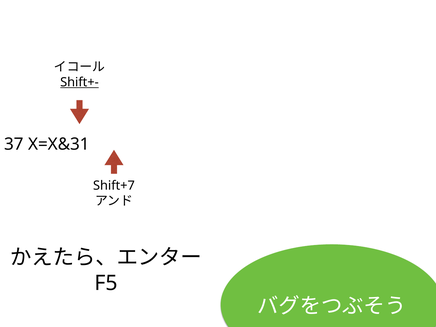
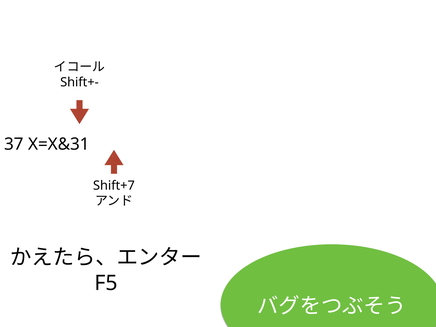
Shift+- underline: present -> none
